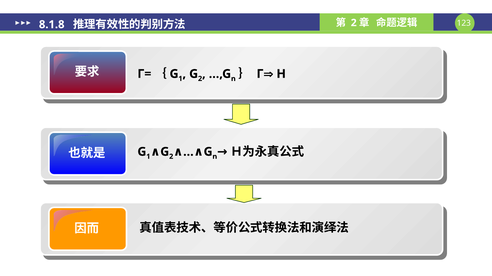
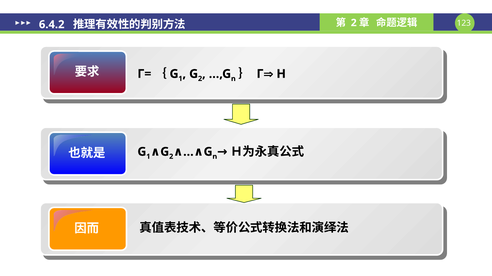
8.1.8: 8.1.8 -> 6.4.2
